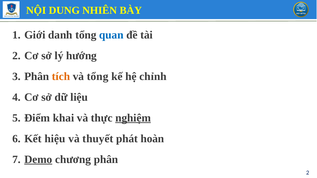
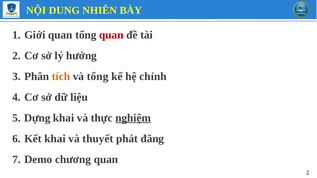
Giới danh: danh -> quan
quan at (111, 35) colour: blue -> red
Điểm: Điểm -> Dựng
Kết hiệu: hiệu -> khai
hoàn: hoàn -> đăng
Demo underline: present -> none
chương phân: phân -> quan
